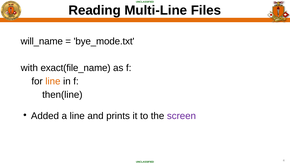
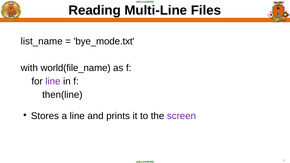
will_name: will_name -> list_name
exact(file_name: exact(file_name -> world(file_name
line at (53, 81) colour: orange -> purple
Added: Added -> Stores
